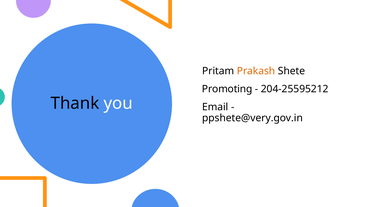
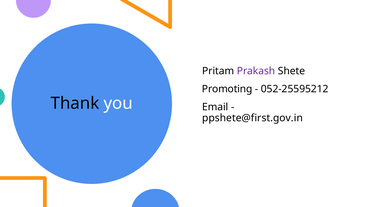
Prakash colour: orange -> purple
204-25595212: 204-25595212 -> 052-25595212
ppshete@very.gov.in: ppshete@very.gov.in -> ppshete@first.gov.in
